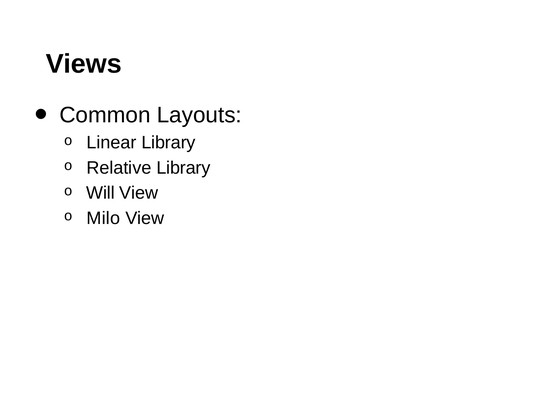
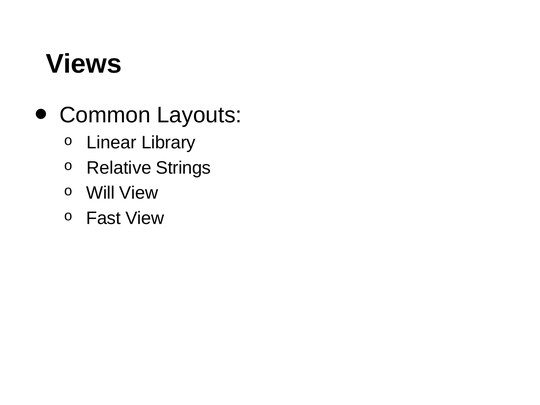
Relative Library: Library -> Strings
Milo: Milo -> Fast
